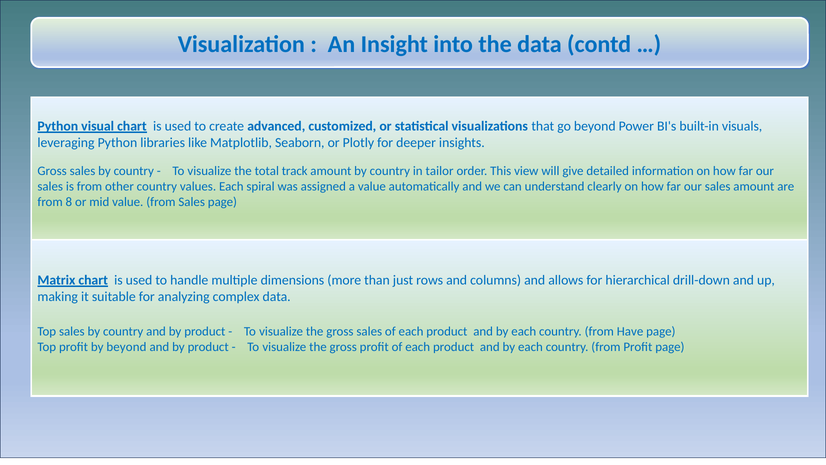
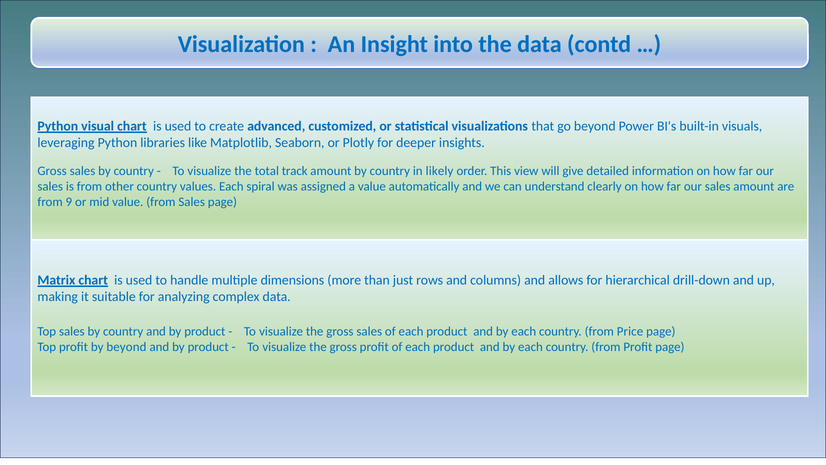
tailor: tailor -> likely
8: 8 -> 9
Have: Have -> Price
